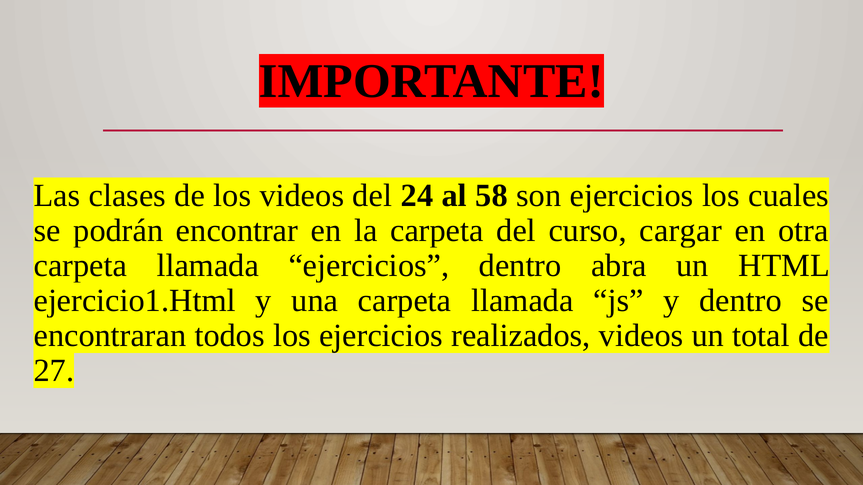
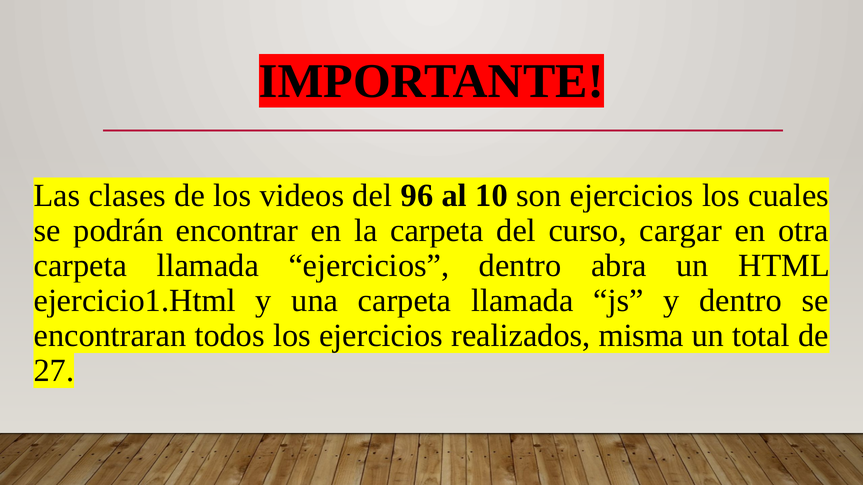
24: 24 -> 96
58: 58 -> 10
realizados videos: videos -> misma
